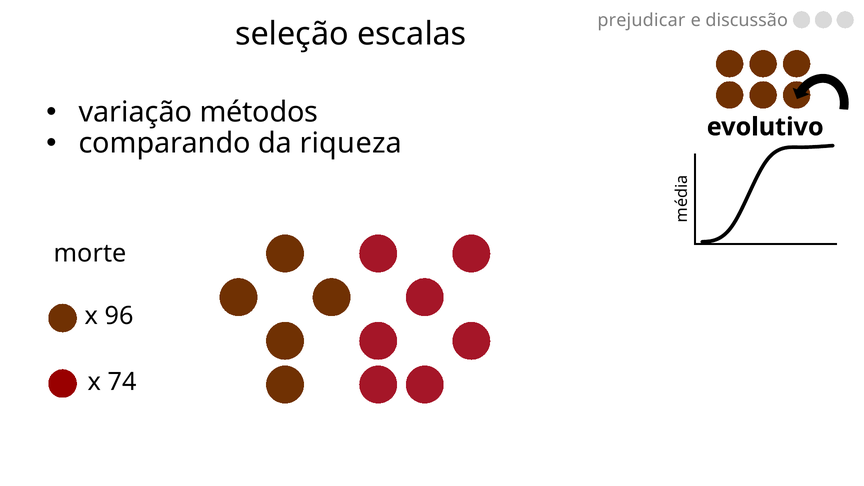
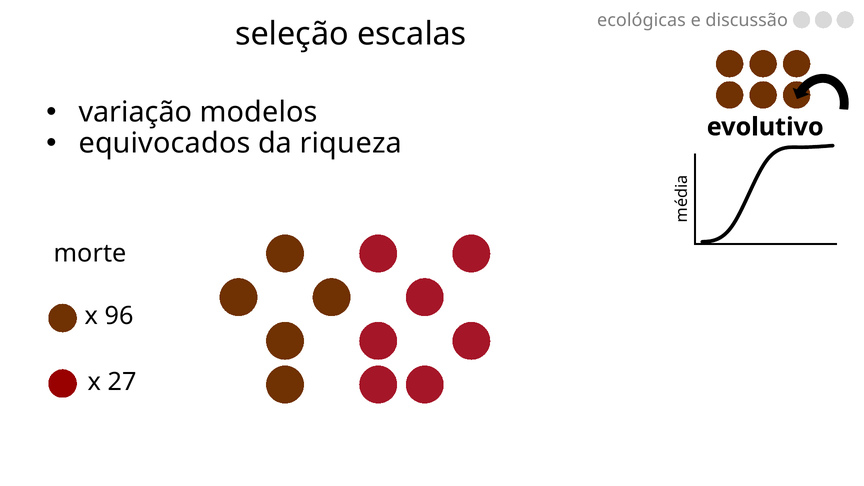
prejudicar: prejudicar -> ecológicas
métodos: métodos -> modelos
comparando: comparando -> equivocados
74: 74 -> 27
